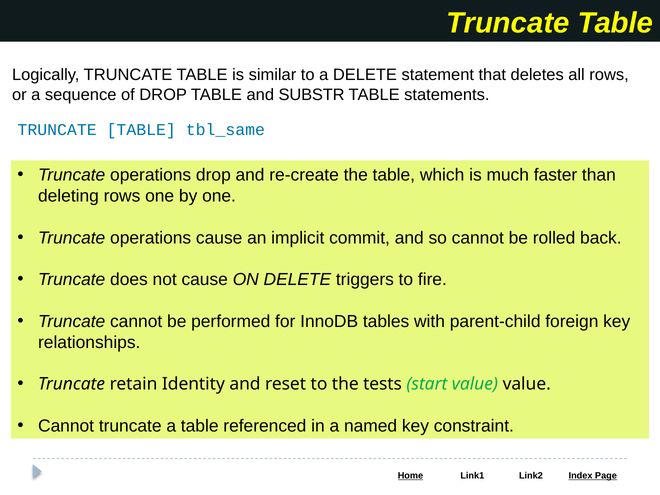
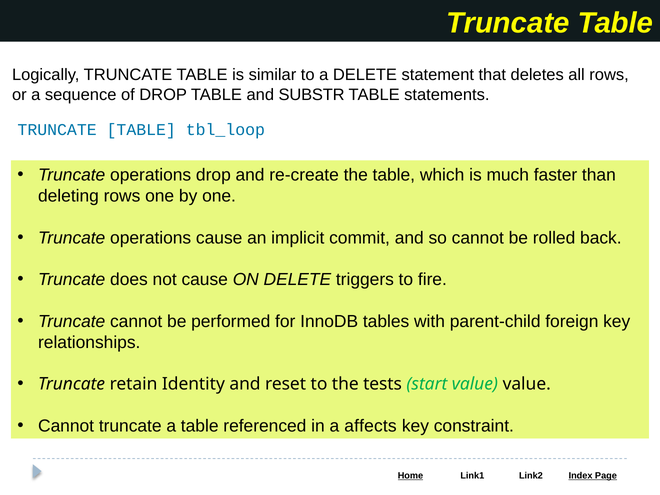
tbl_same: tbl_same -> tbl_loop
named: named -> affects
